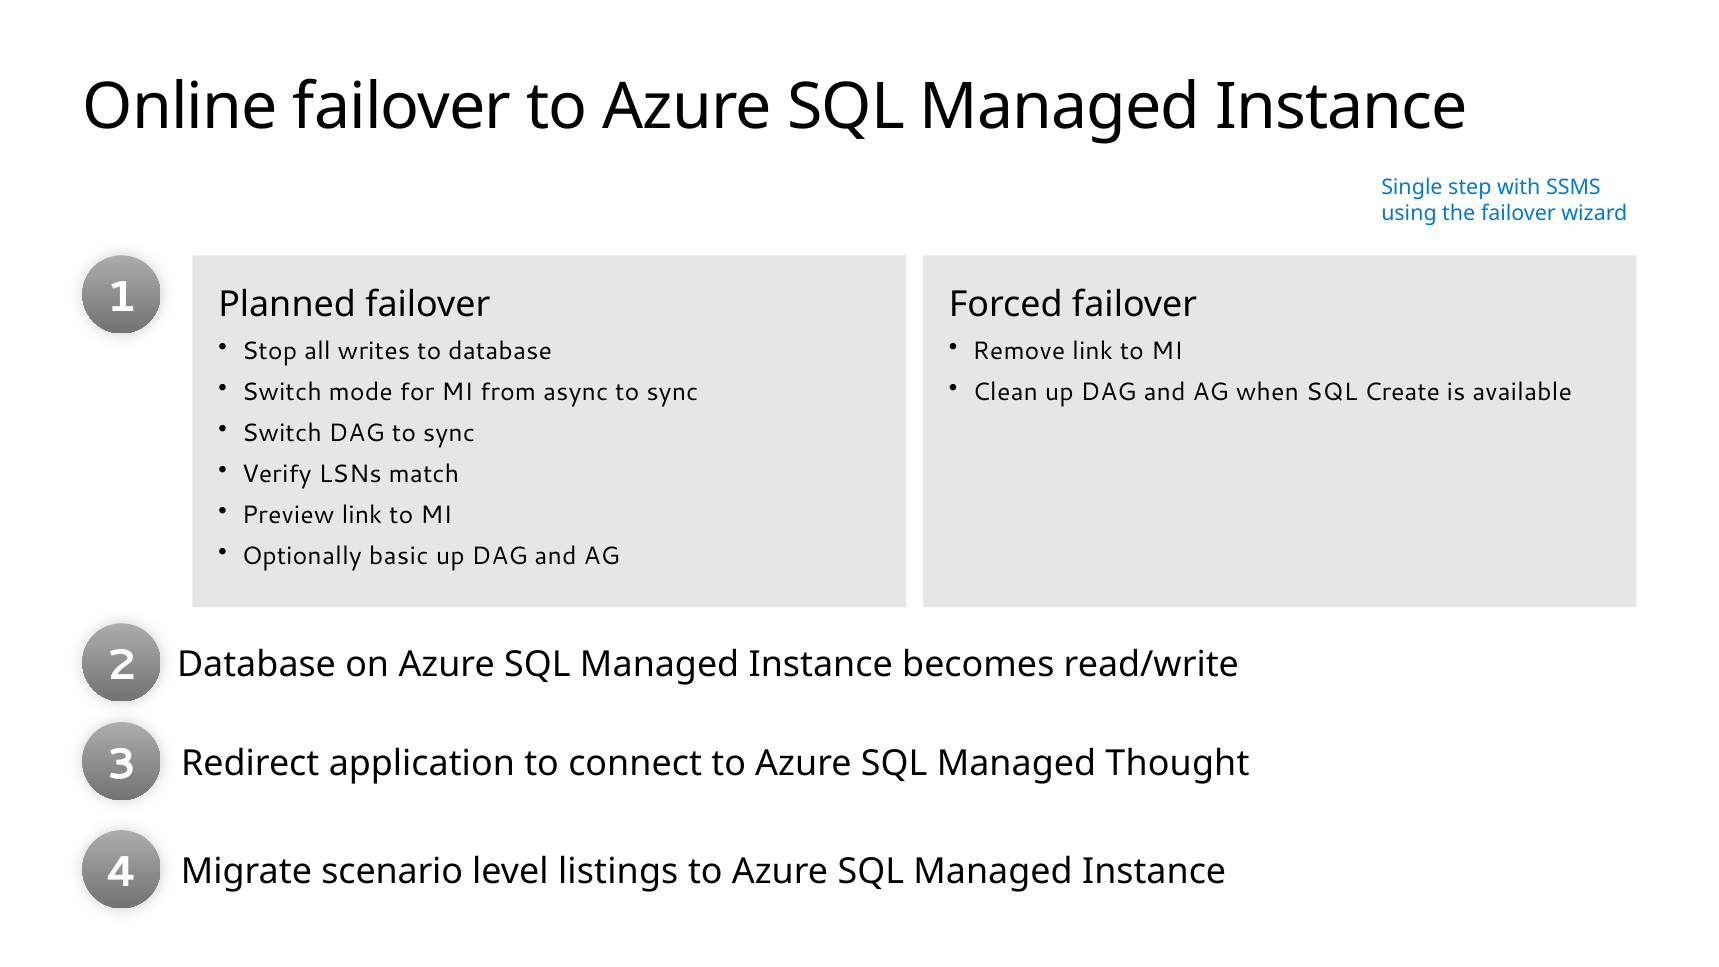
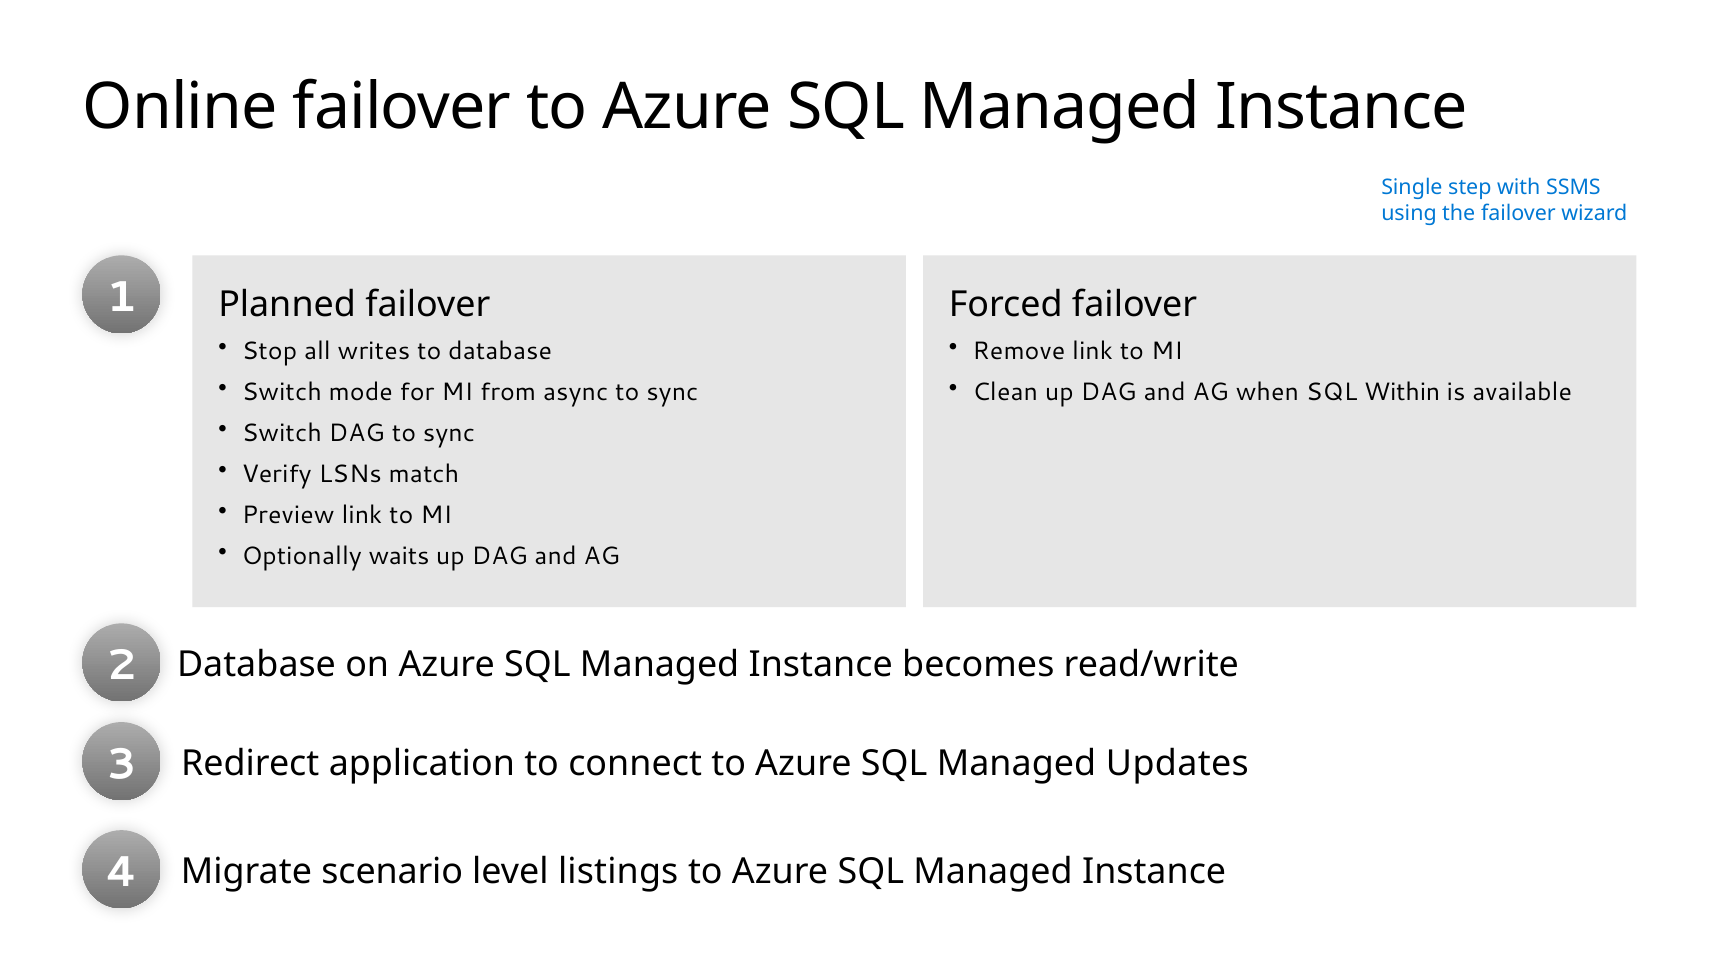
Create: Create -> Within
basic: basic -> waits
Thought: Thought -> Updates
